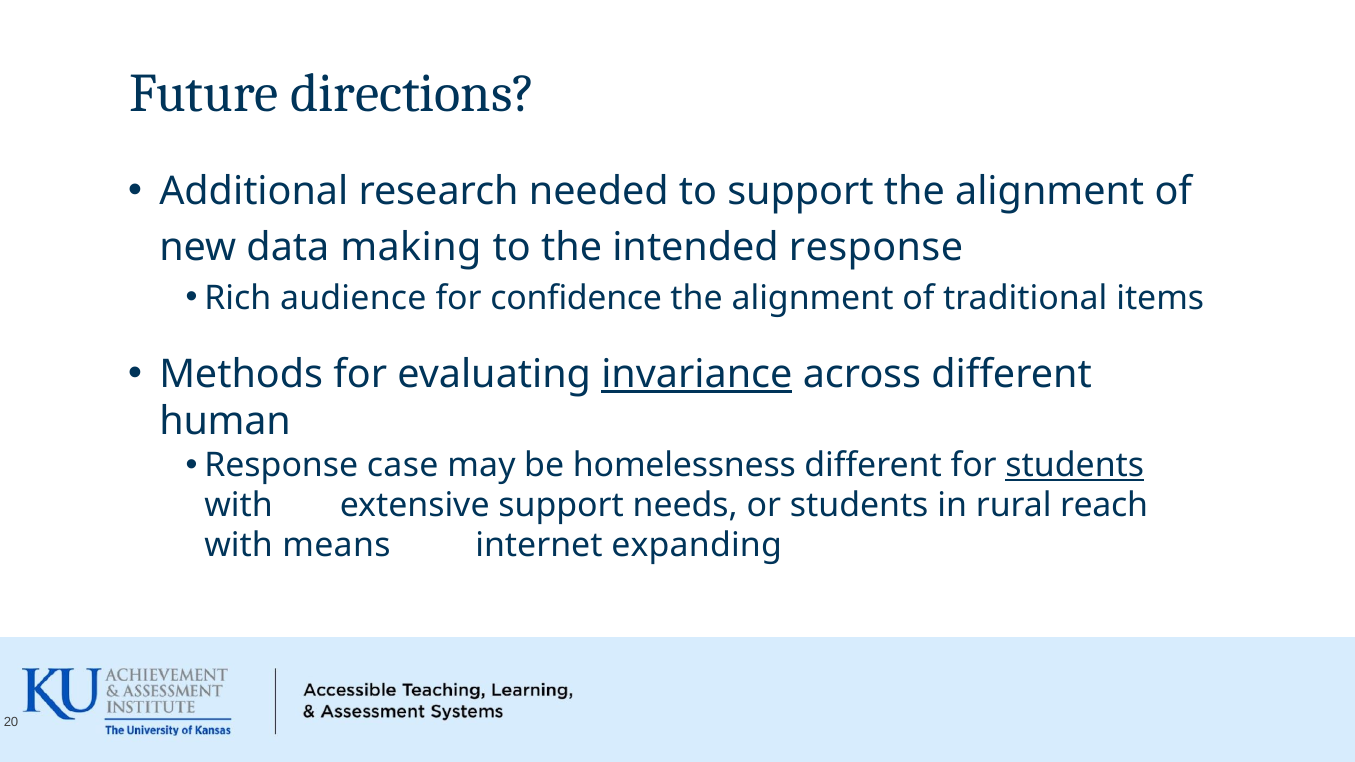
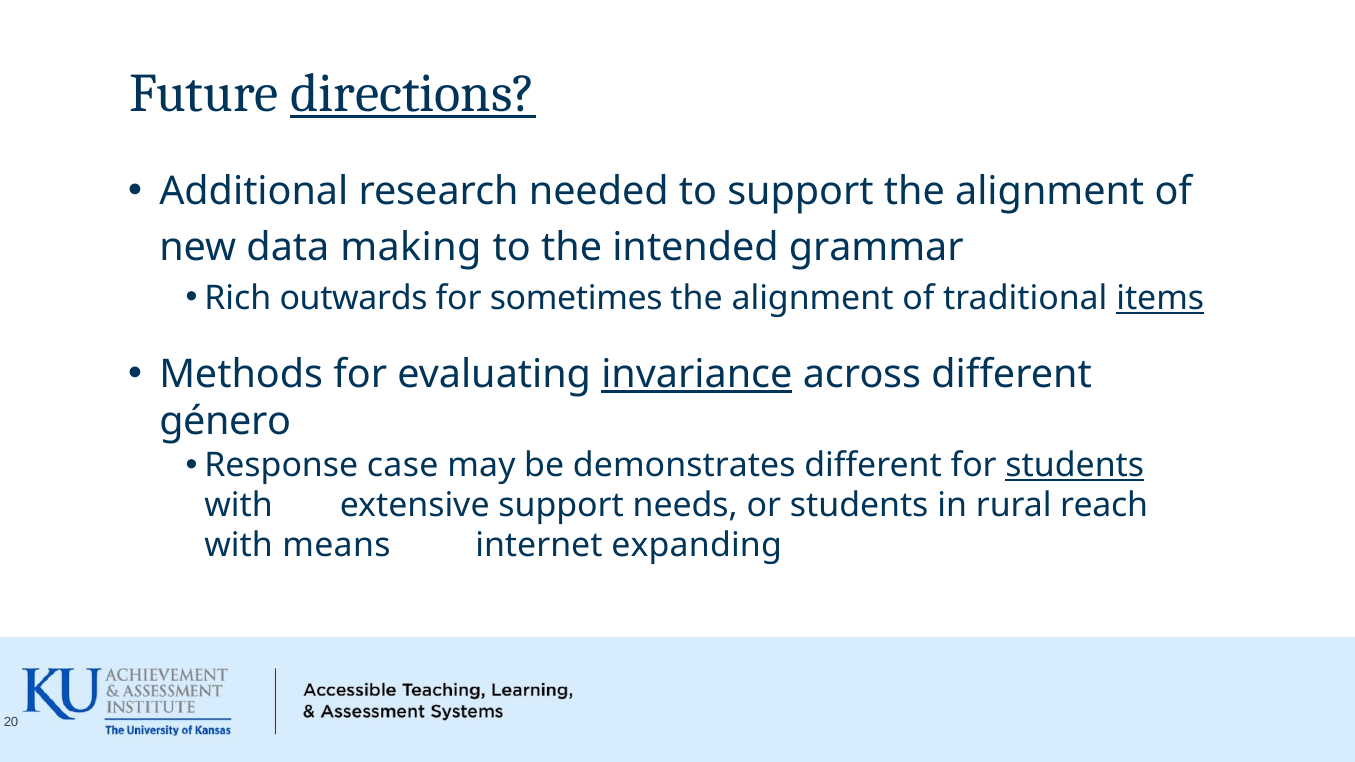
directions underline: none -> present
intended response: response -> grammar
audience: audience -> outwards
confidence: confidence -> sometimes
items underline: none -> present
human: human -> género
homelessness: homelessness -> demonstrates
